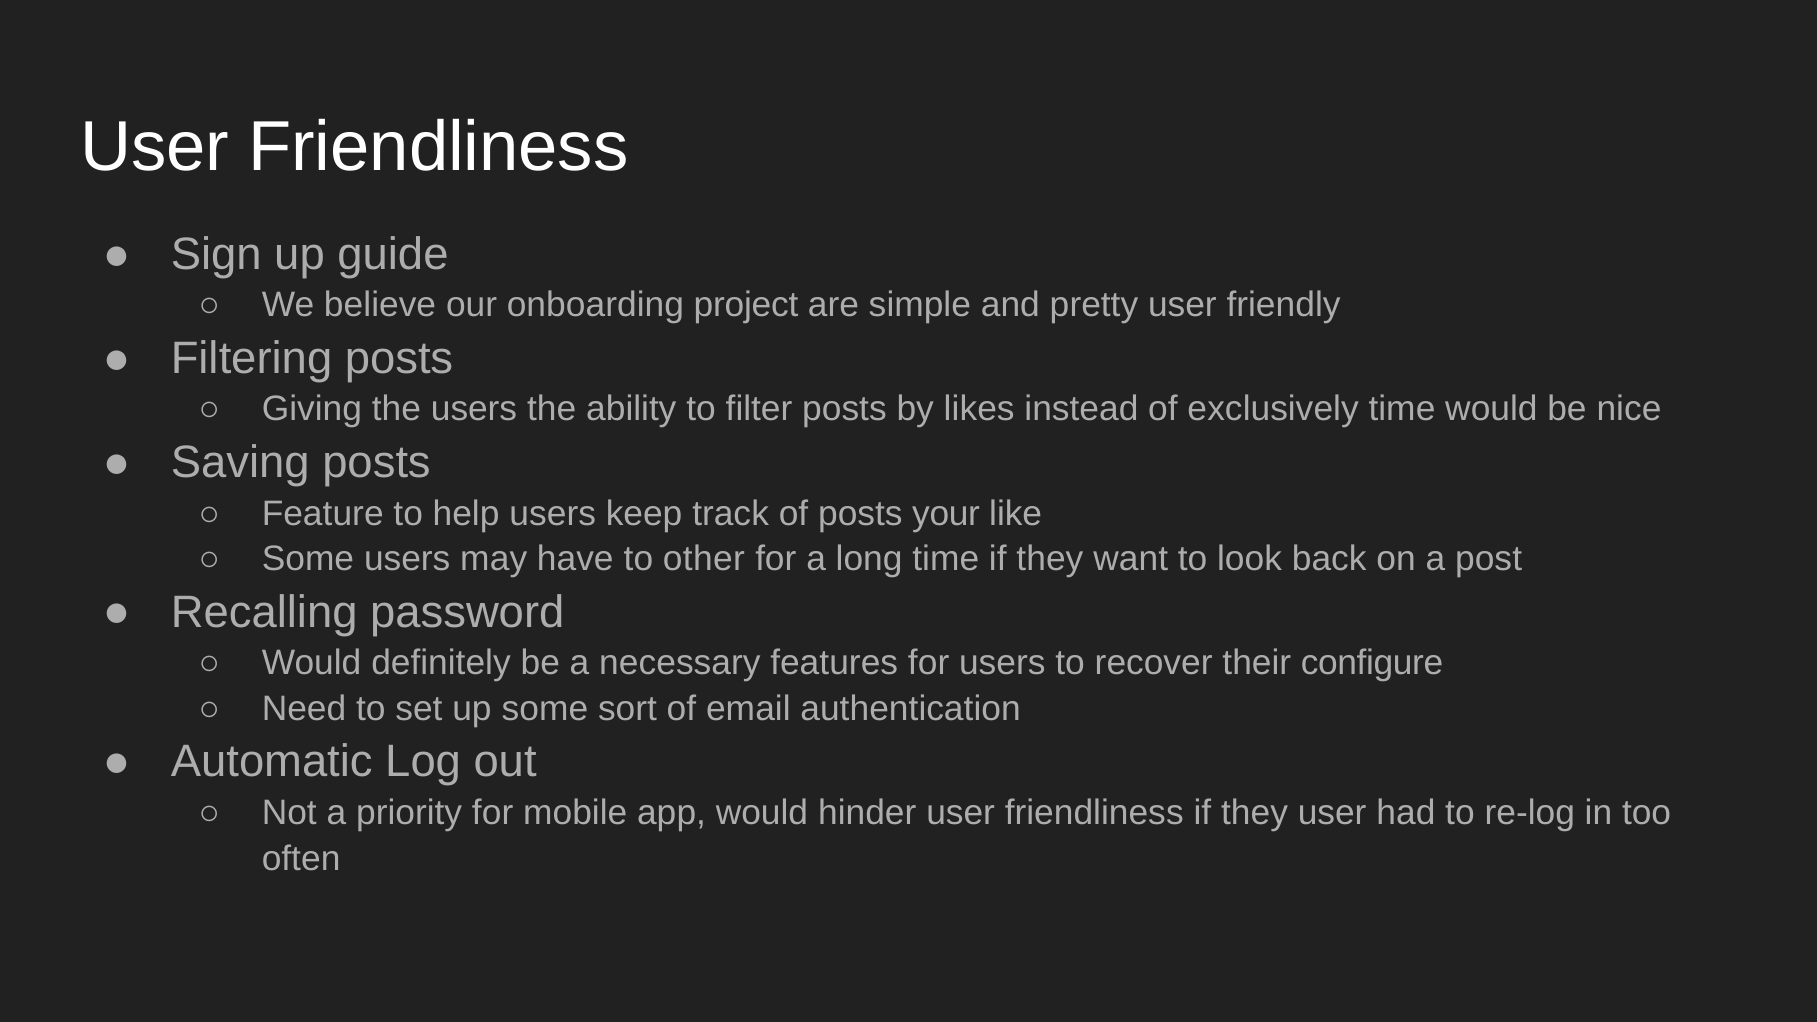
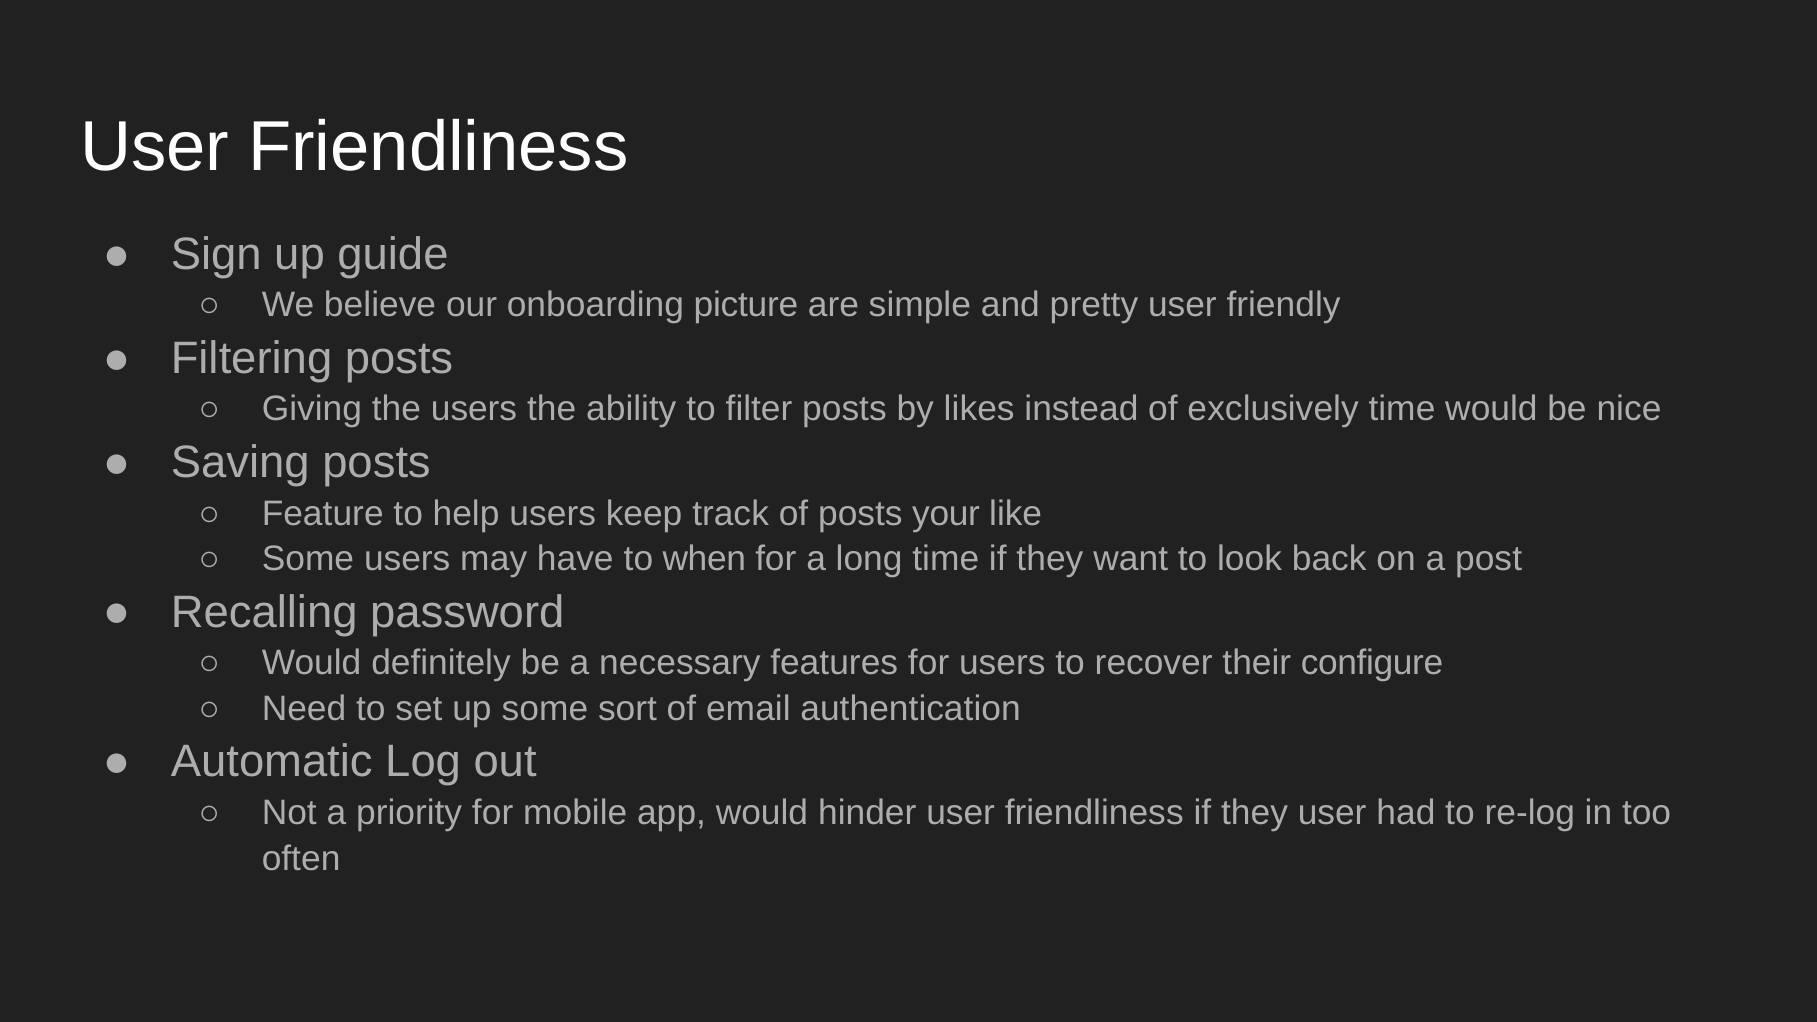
project: project -> picture
other: other -> when
